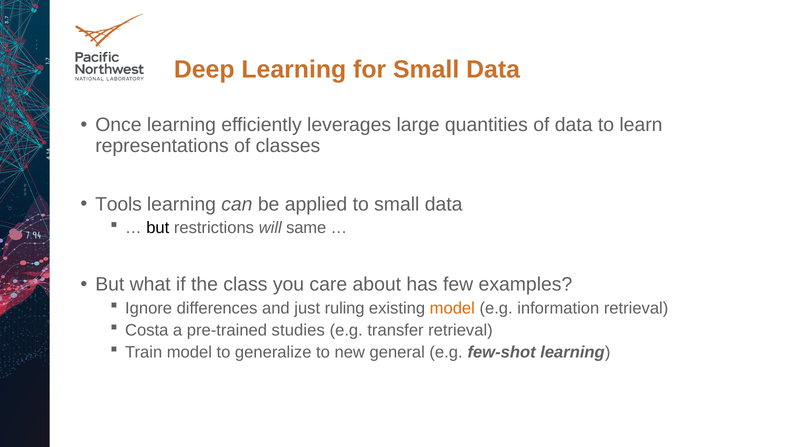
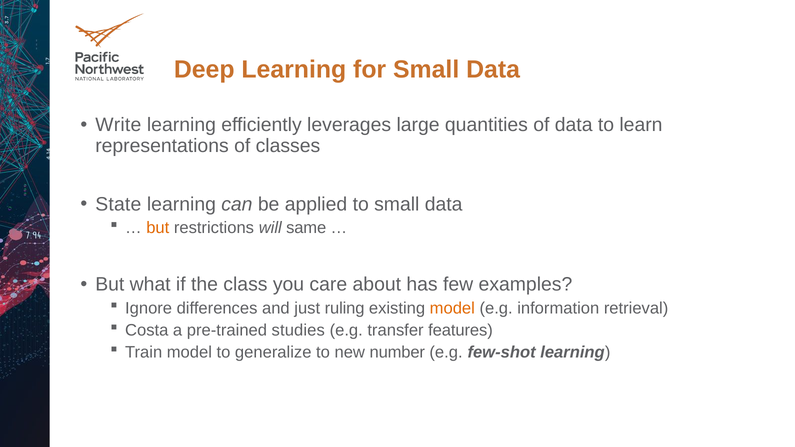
Once: Once -> Write
Tools: Tools -> State
but at (158, 228) colour: black -> orange
transfer retrieval: retrieval -> features
general: general -> number
